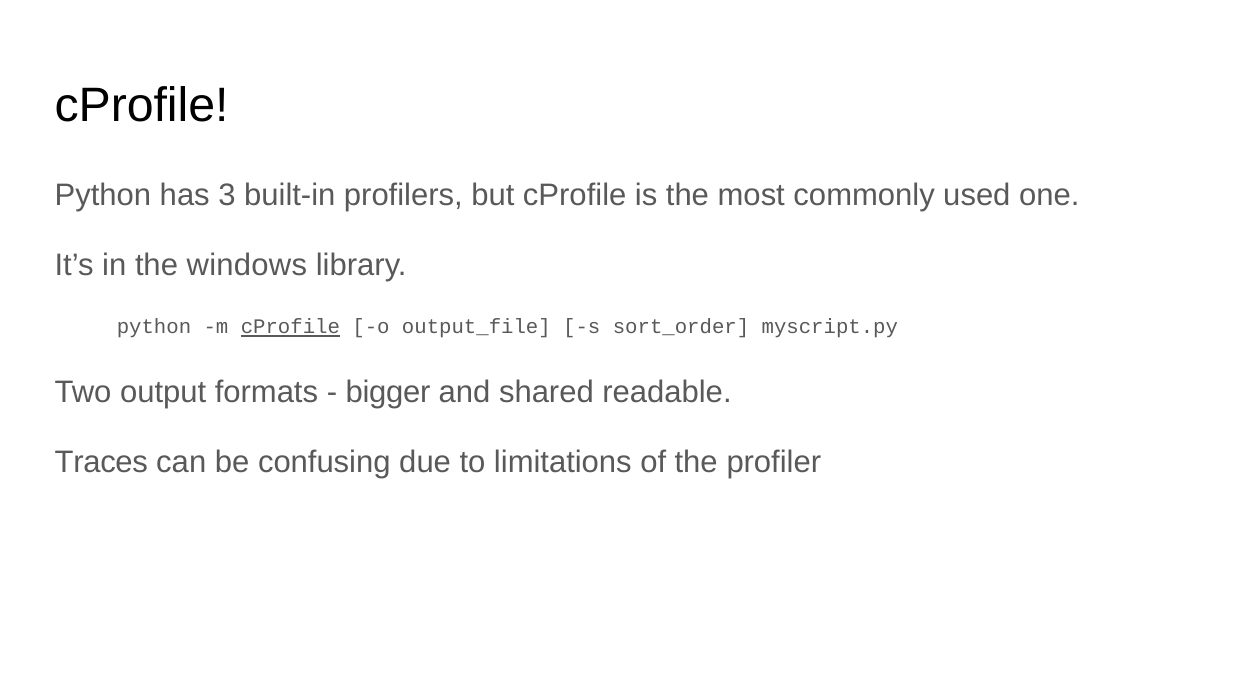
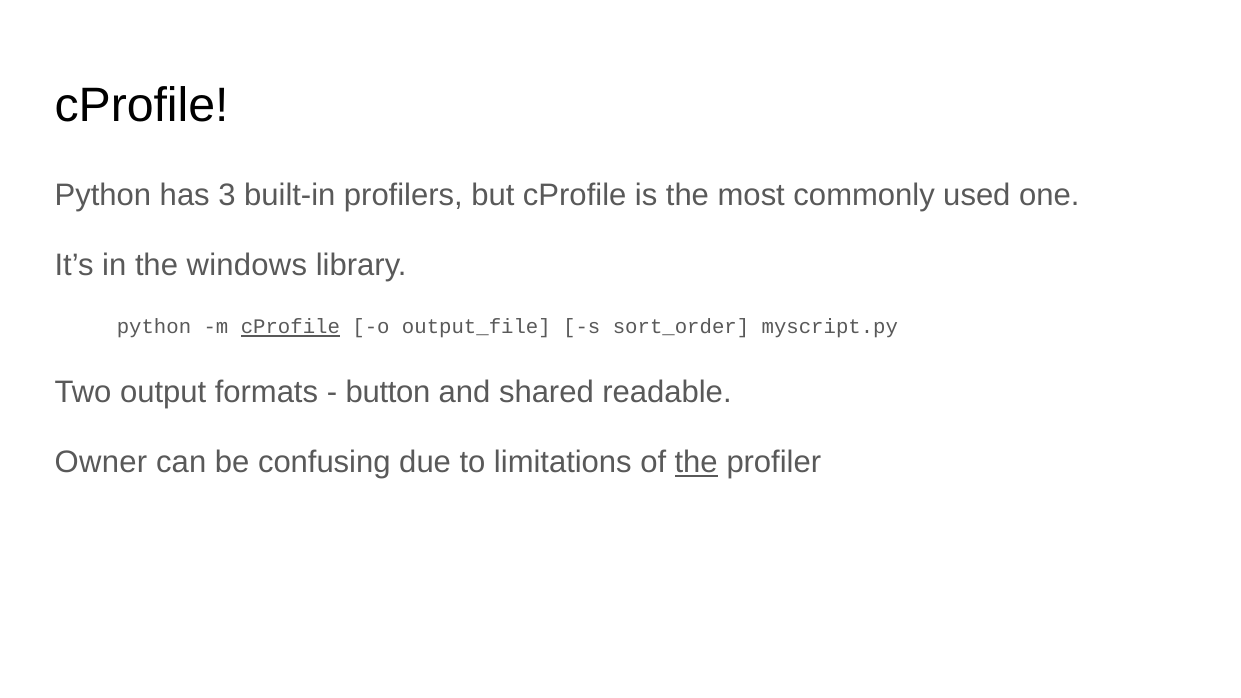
bigger: bigger -> button
Traces: Traces -> Owner
the at (696, 462) underline: none -> present
